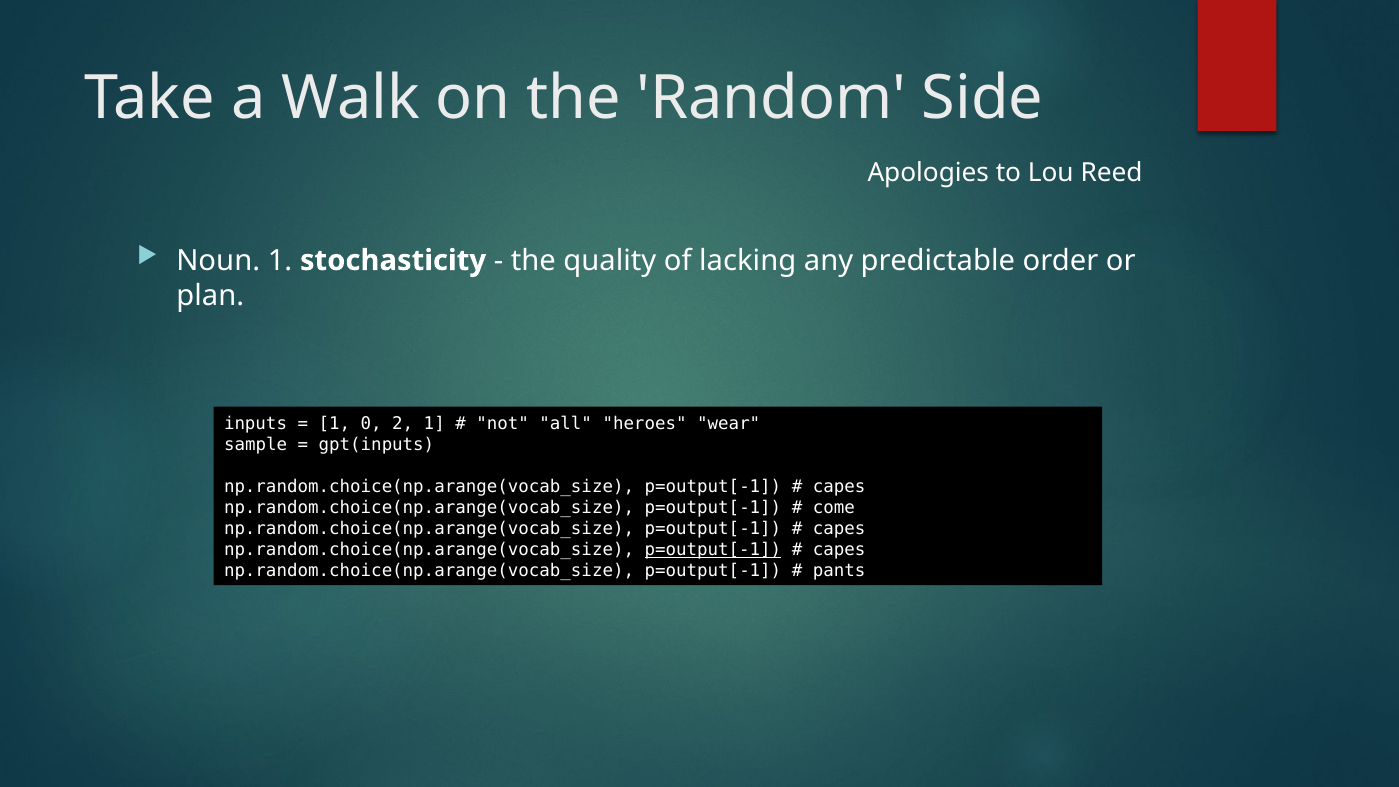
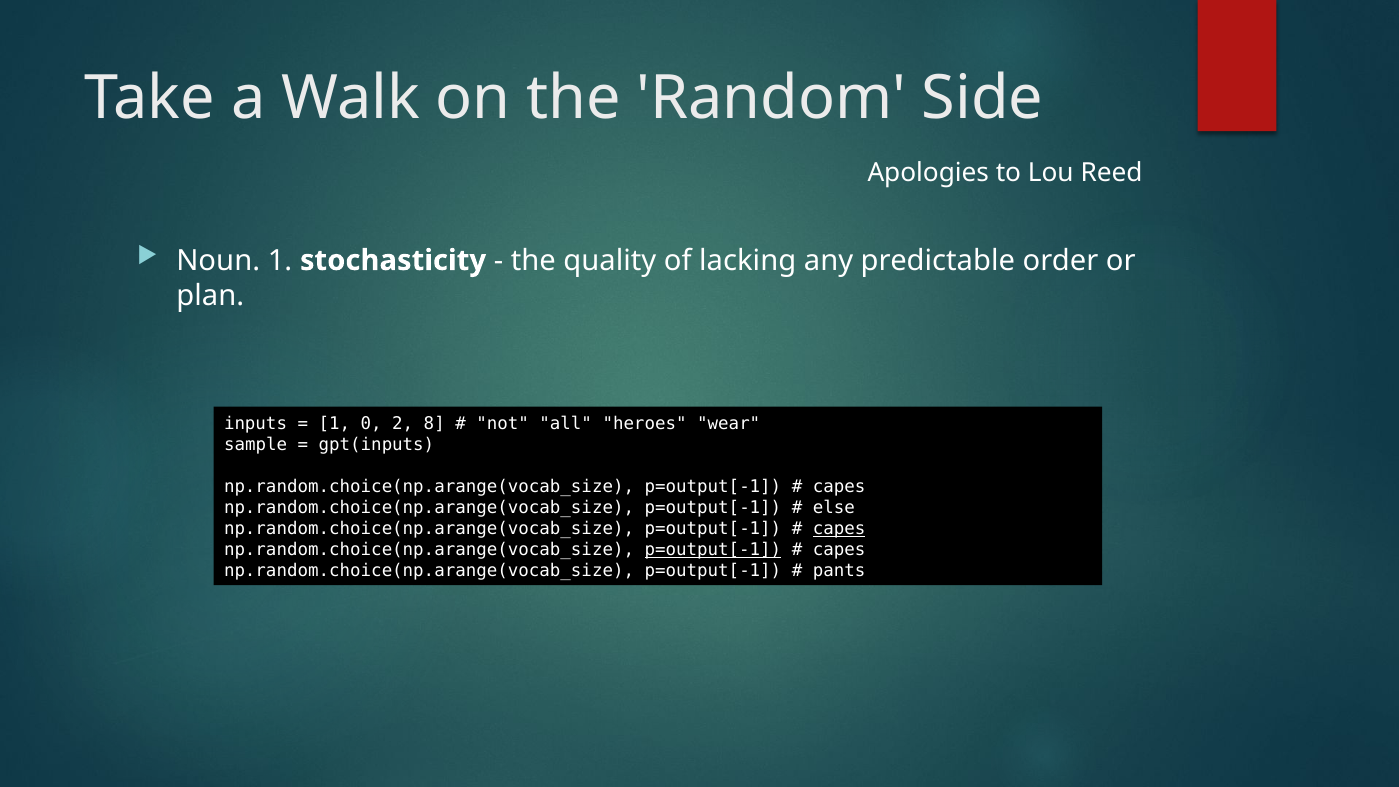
2 1: 1 -> 8
come: come -> else
capes at (839, 529) underline: none -> present
